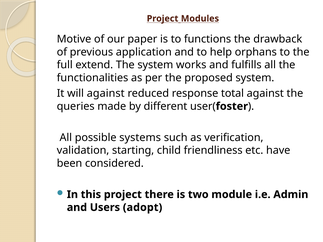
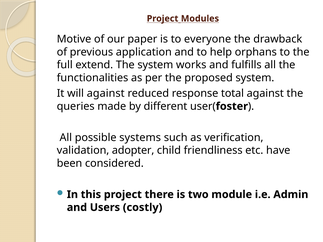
functions: functions -> everyone
starting: starting -> adopter
adopt: adopt -> costly
